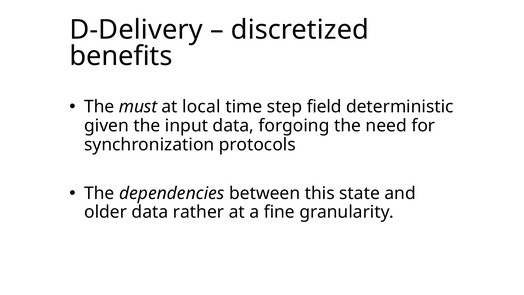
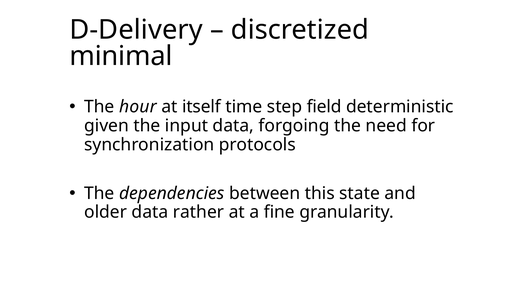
benefits: benefits -> minimal
must: must -> hour
local: local -> itself
